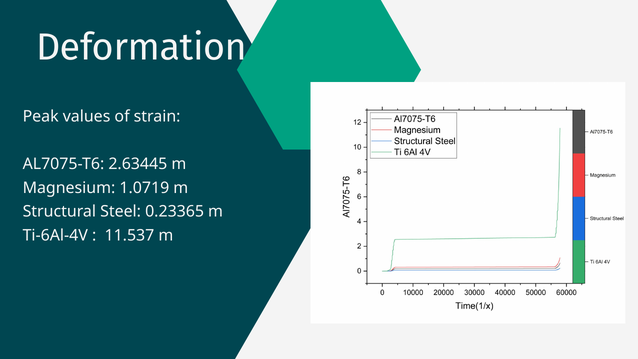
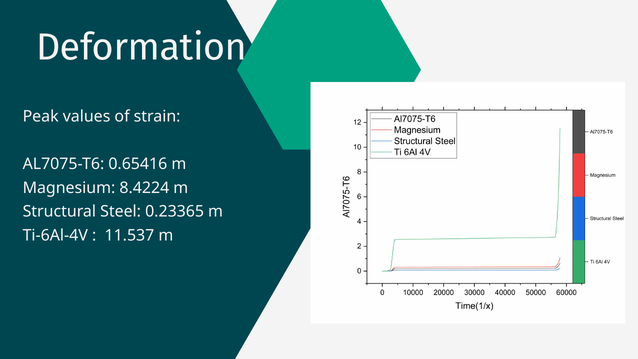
2.63445: 2.63445 -> 0.65416
1.0719: 1.0719 -> 8.4224
